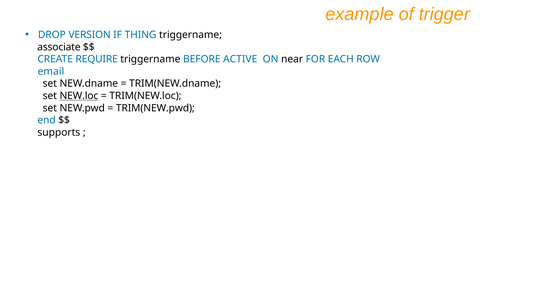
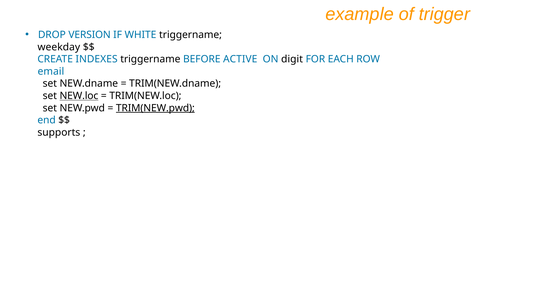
THING: THING -> WHITE
associate: associate -> weekday
REQUIRE: REQUIRE -> INDEXES
near: near -> digit
TRIM(NEW.pwd underline: none -> present
